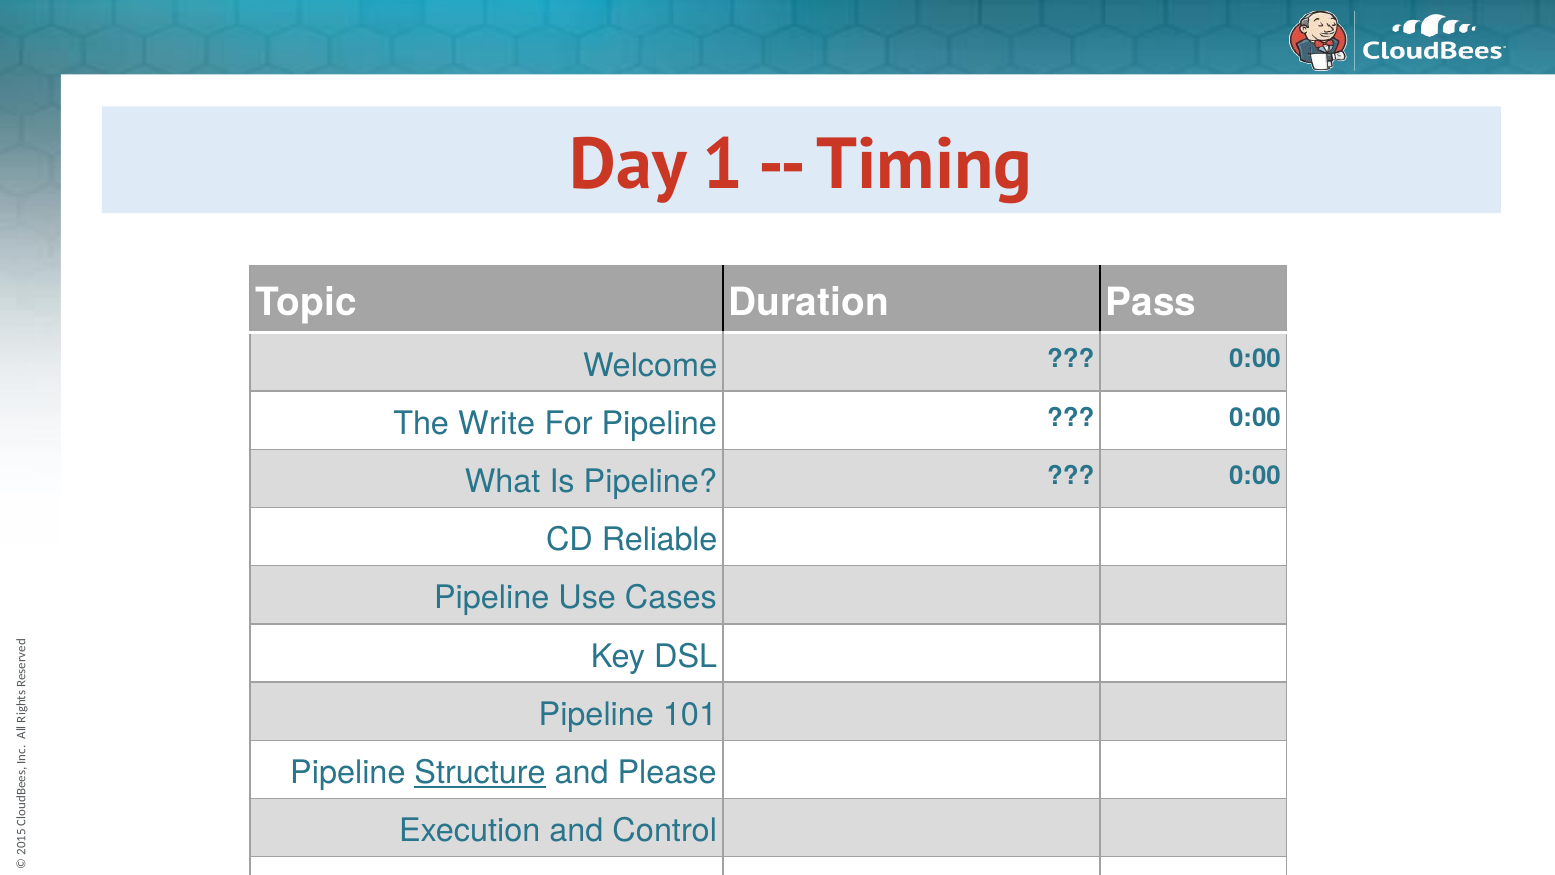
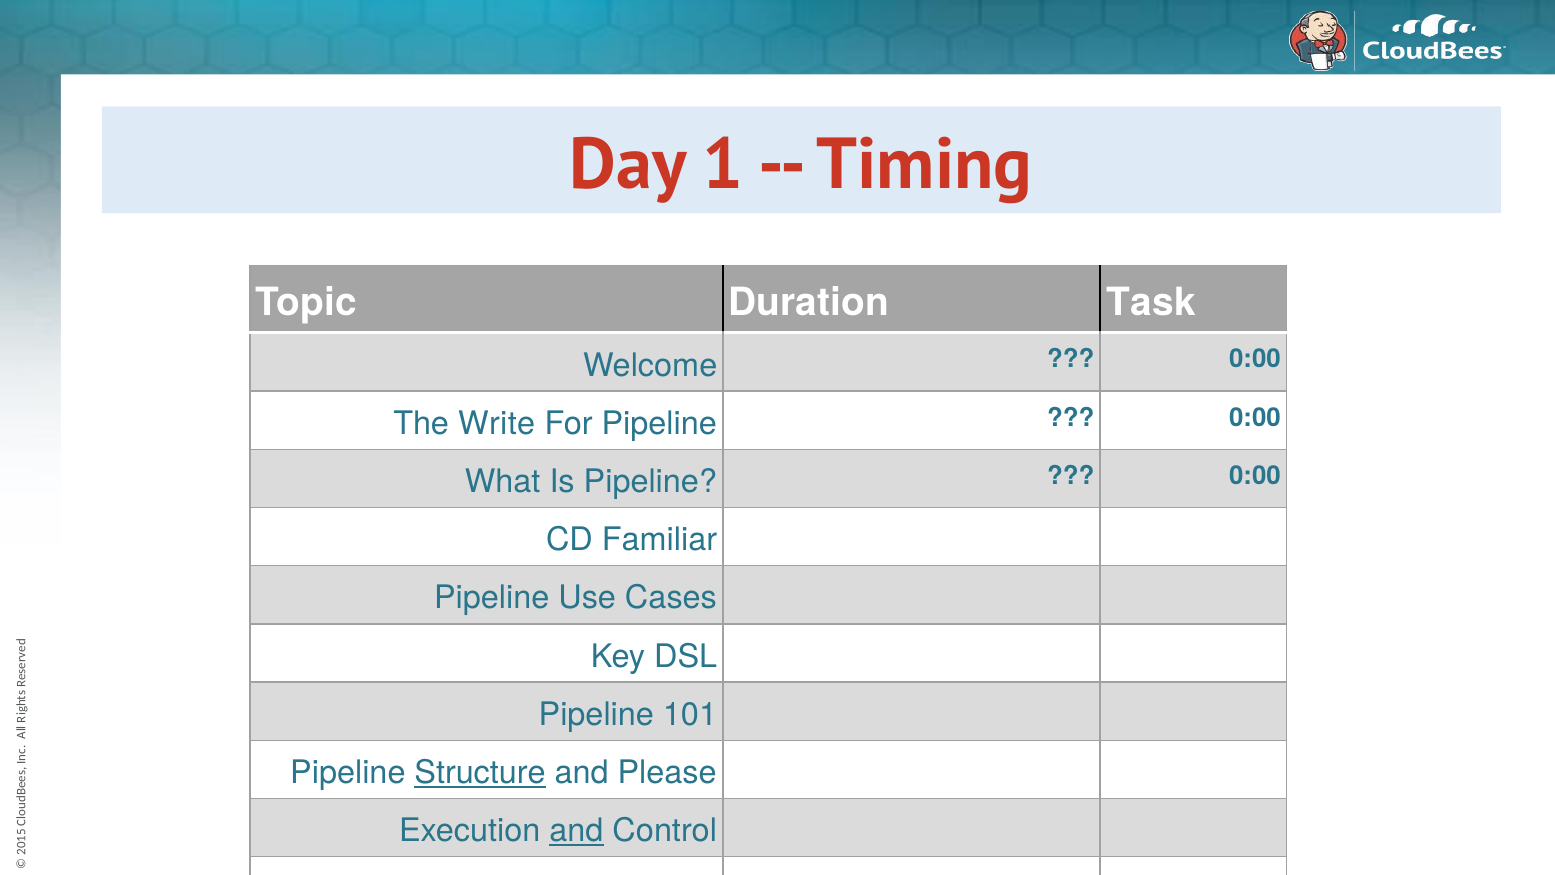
Pass: Pass -> Task
Reliable: Reliable -> Familiar
and at (576, 831) underline: none -> present
